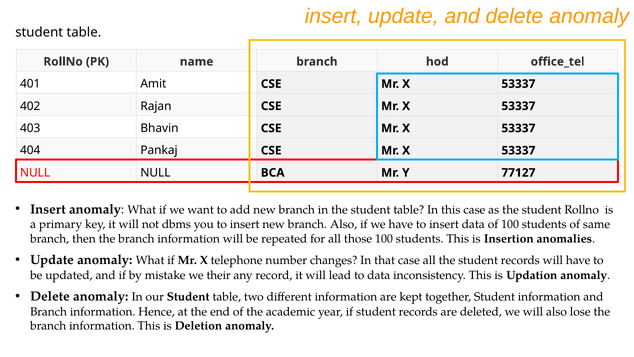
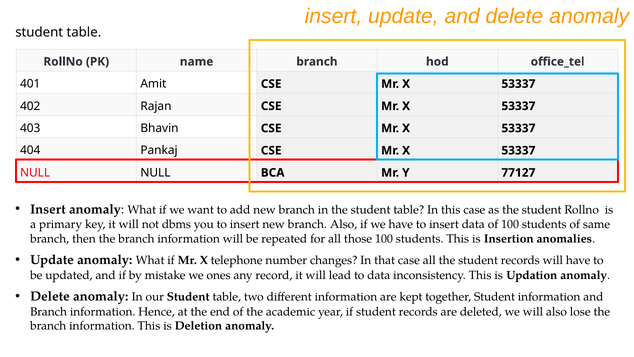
their: their -> ones
